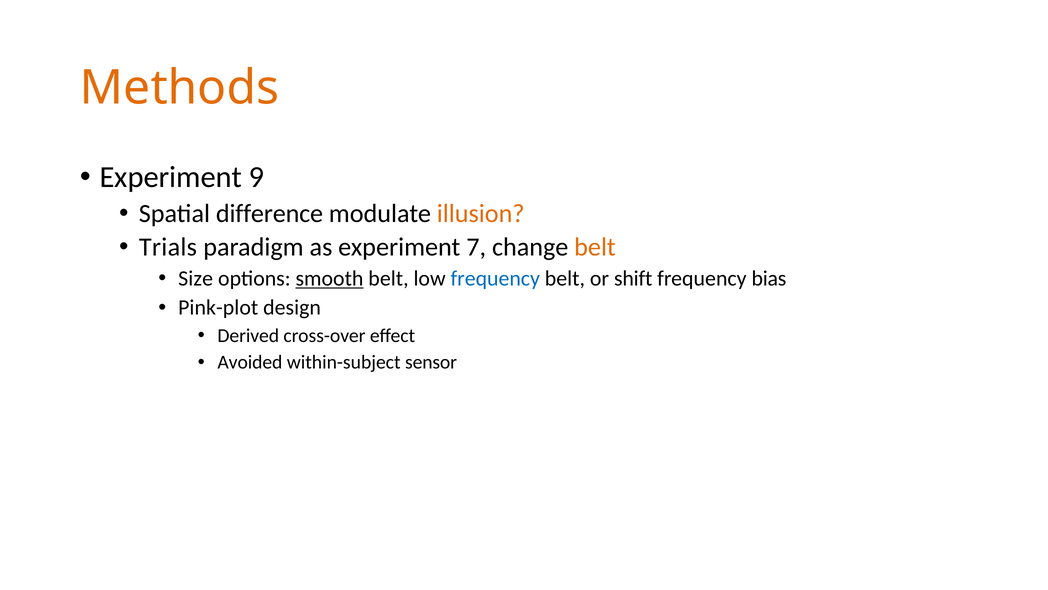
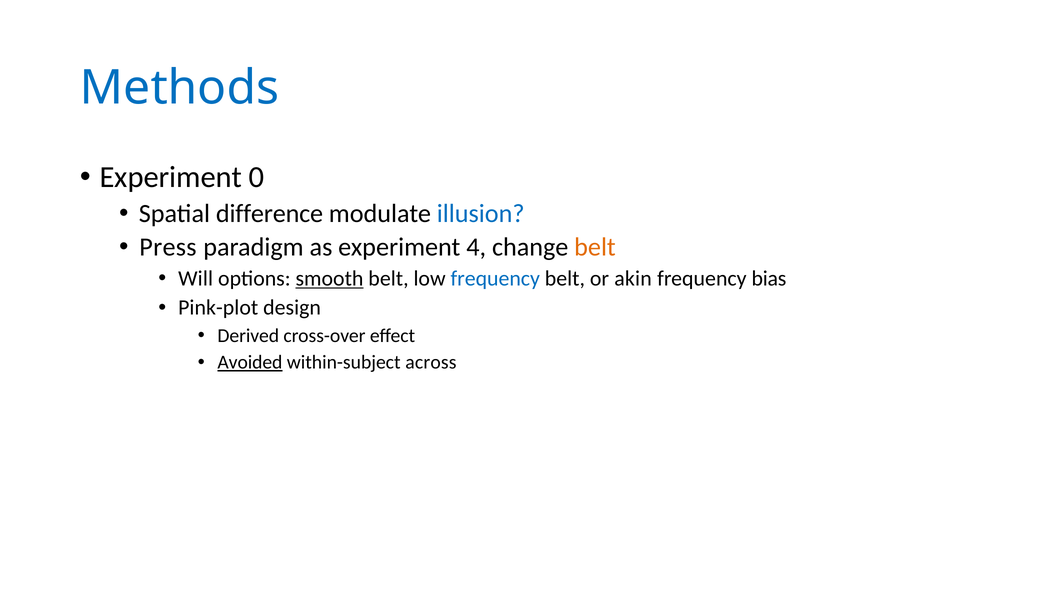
Methods colour: orange -> blue
9: 9 -> 0
illusion colour: orange -> blue
Trials: Trials -> Press
7: 7 -> 4
Size: Size -> Will
shift: shift -> akin
Avoided underline: none -> present
sensor: sensor -> across
